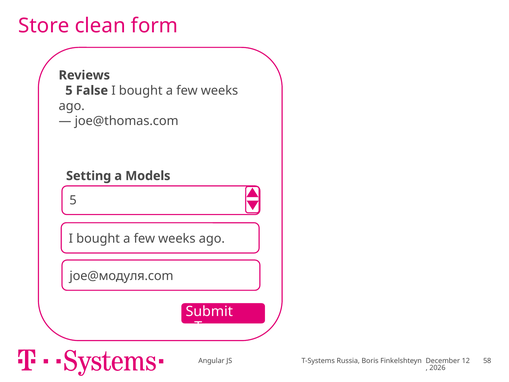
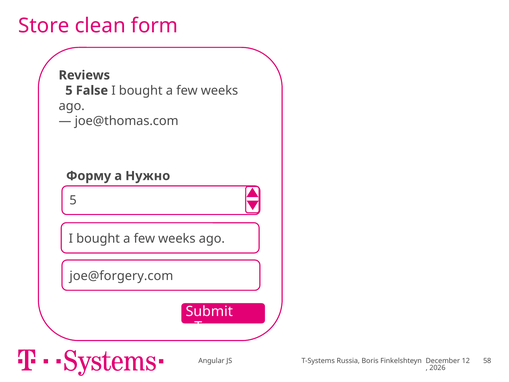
Setting: Setting -> Форму
Models: Models -> Нужно
joe@модуля.com: joe@модуля.com -> joe@forgery.com
